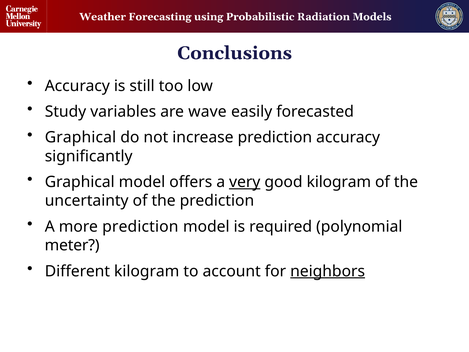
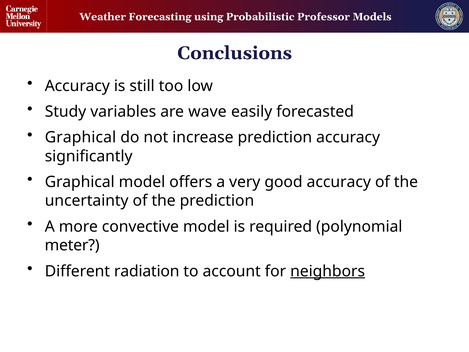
Radiation: Radiation -> Professor
very underline: present -> none
good kilogram: kilogram -> accuracy
more prediction: prediction -> convective
Different kilogram: kilogram -> radiation
